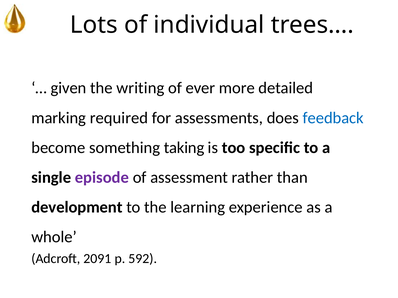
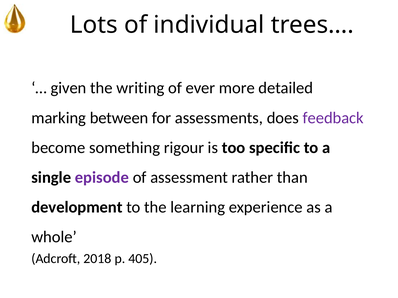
required: required -> between
feedback colour: blue -> purple
taking: taking -> rigour
2091: 2091 -> 2018
592: 592 -> 405
